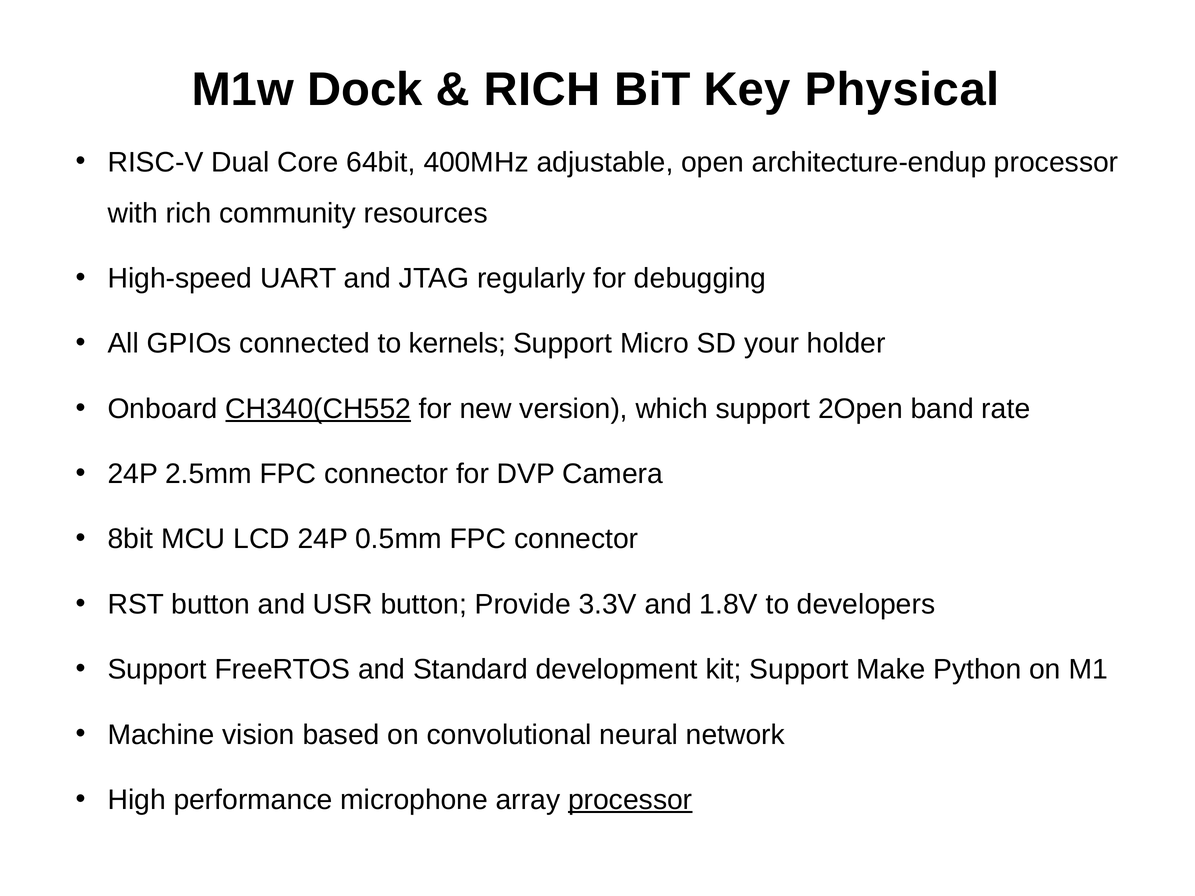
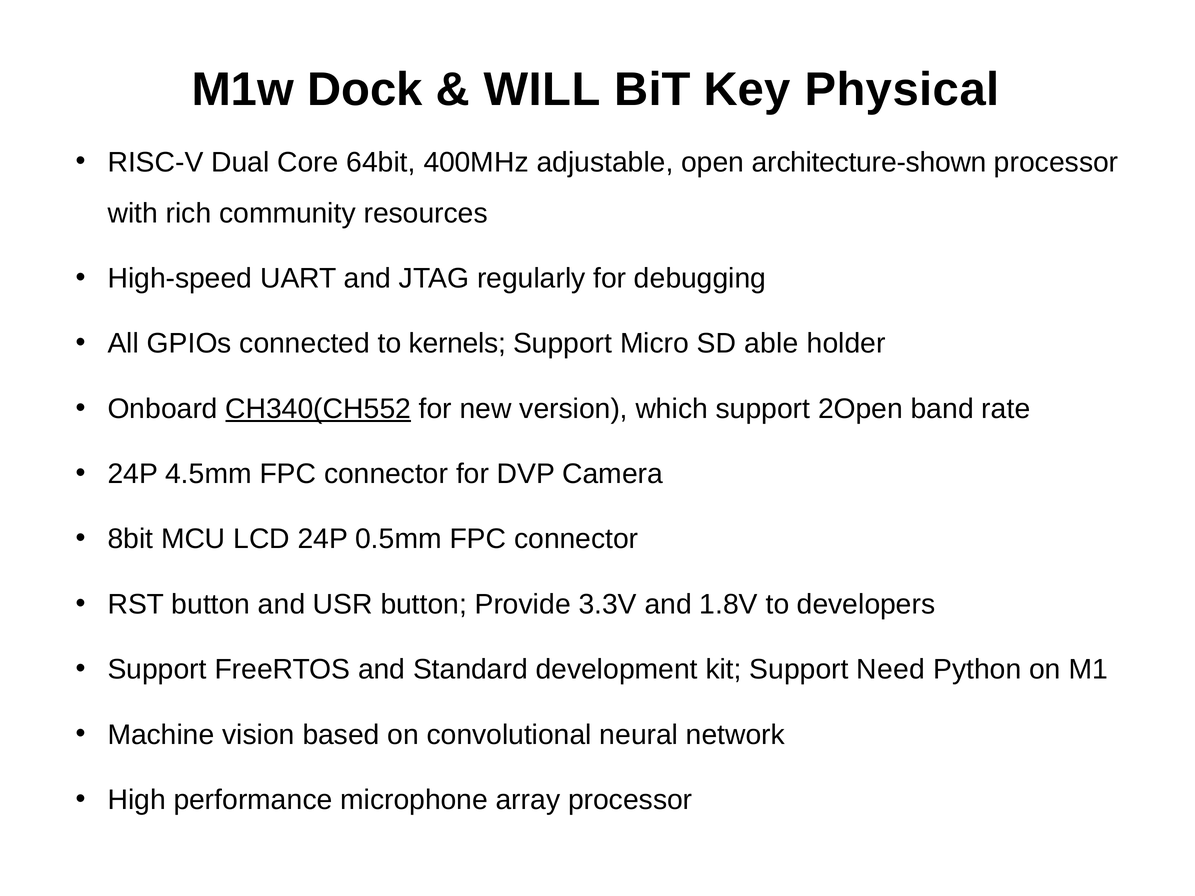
RICH at (542, 90): RICH -> WILL
architecture-endup: architecture-endup -> architecture-shown
your: your -> able
2.5mm: 2.5mm -> 4.5mm
Make: Make -> Need
processor at (630, 800) underline: present -> none
